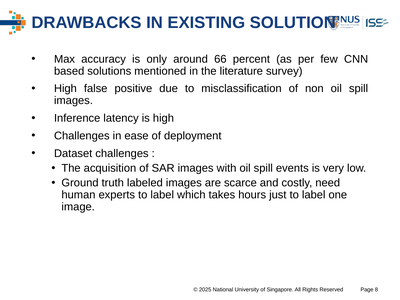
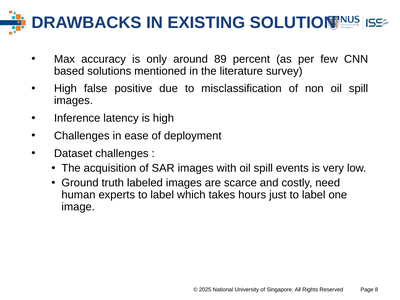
66: 66 -> 89
